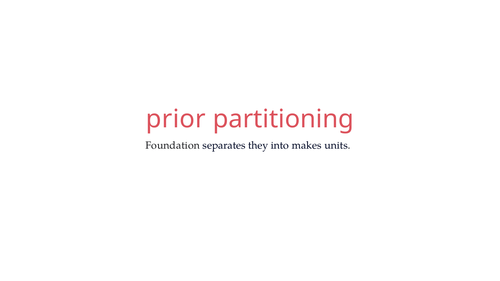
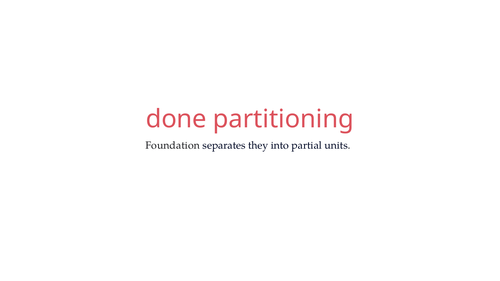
prior: prior -> done
makes: makes -> partial
